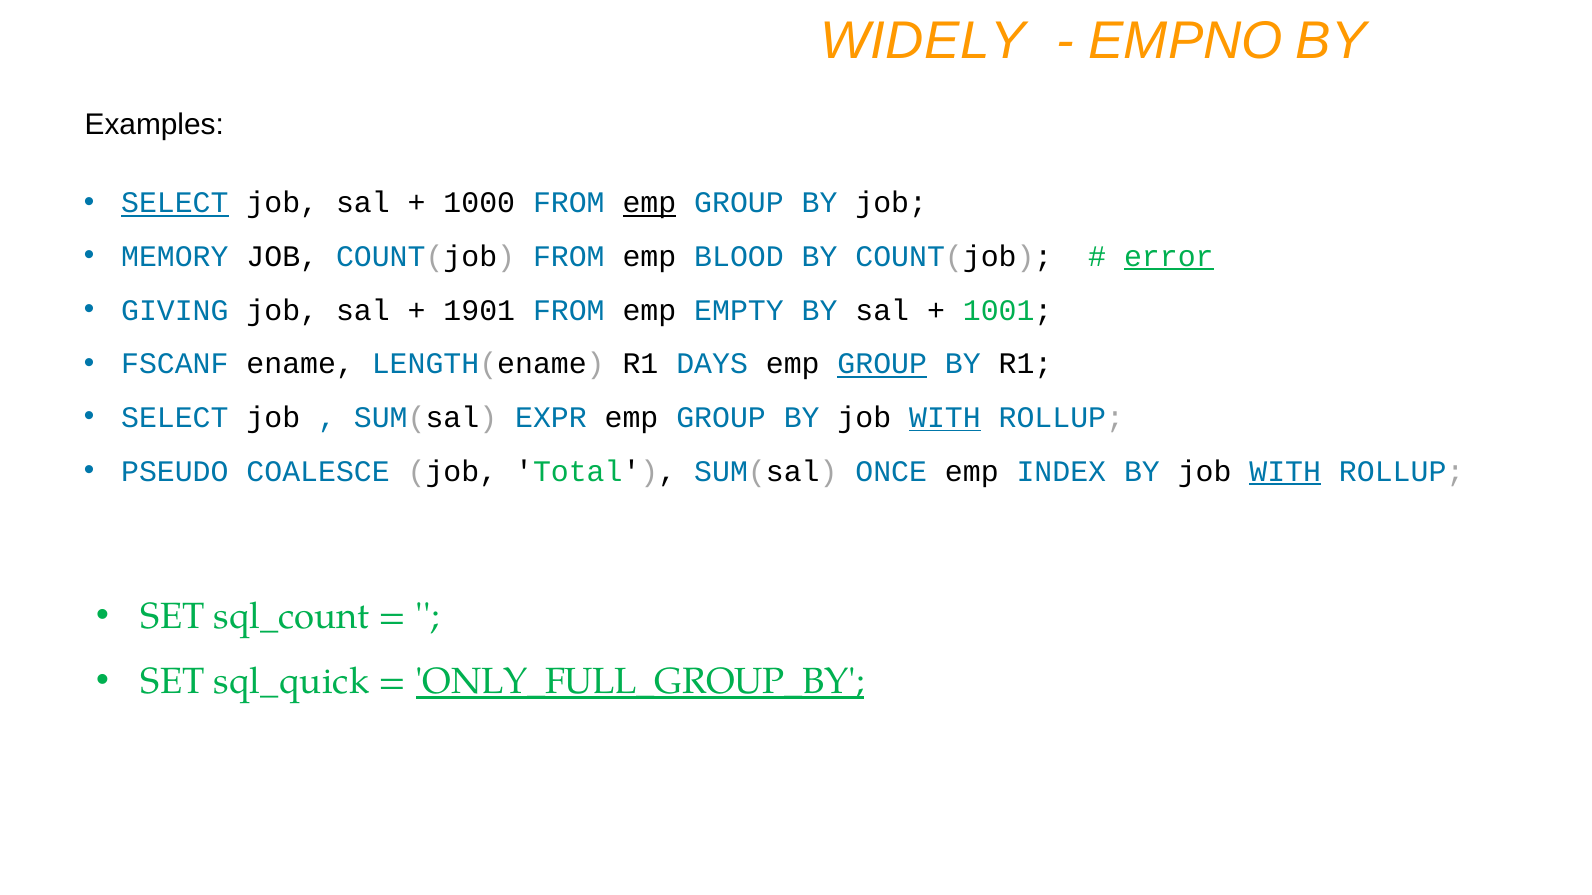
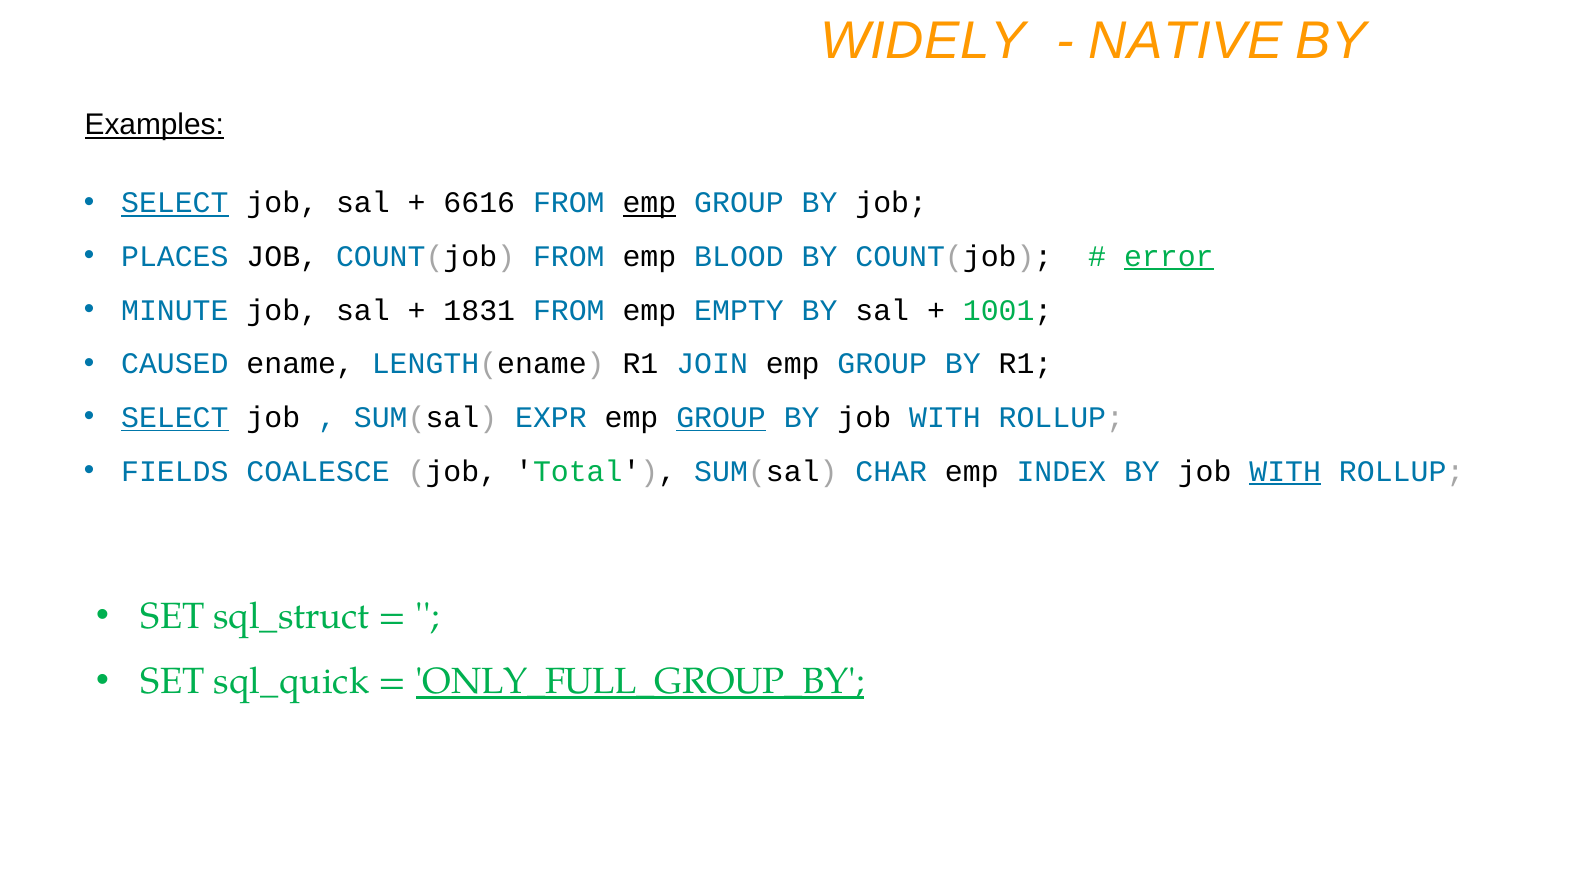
EMPNO: EMPNO -> NATIVE
Examples underline: none -> present
1000: 1000 -> 6616
MEMORY: MEMORY -> PLACES
GIVING: GIVING -> MINUTE
1901: 1901 -> 1831
FSCANF: FSCANF -> CAUSED
DAYS: DAYS -> JOIN
GROUP at (882, 364) underline: present -> none
SELECT at (175, 418) underline: none -> present
GROUP at (721, 418) underline: none -> present
WITH at (945, 418) underline: present -> none
PSEUDO: PSEUDO -> FIELDS
ONCE: ONCE -> CHAR
sql_count: sql_count -> sql_struct
